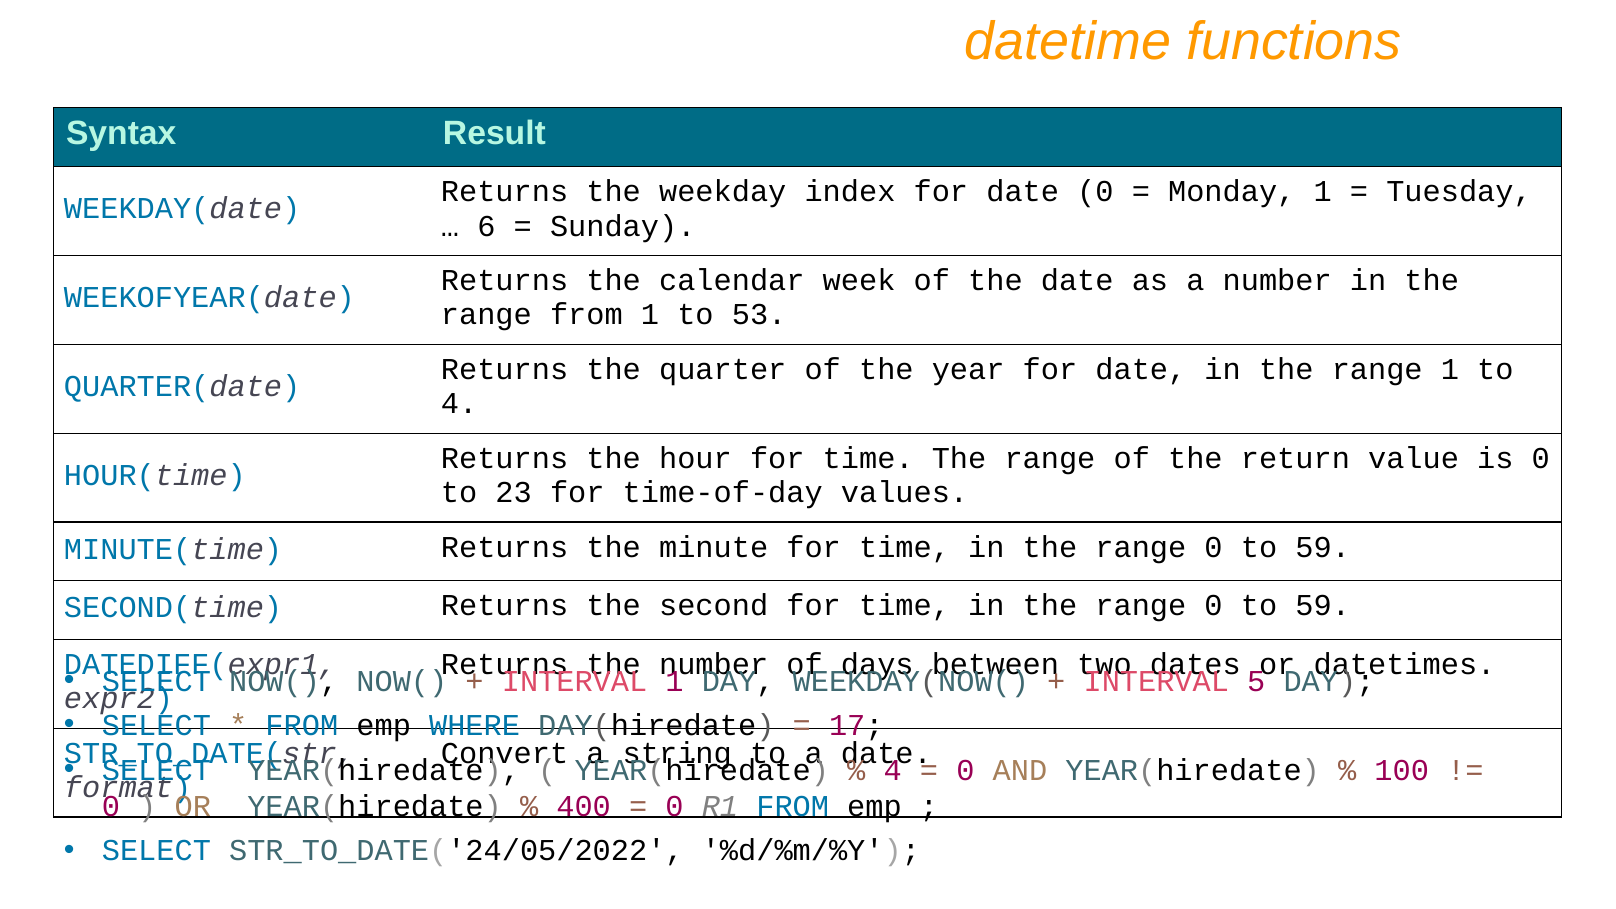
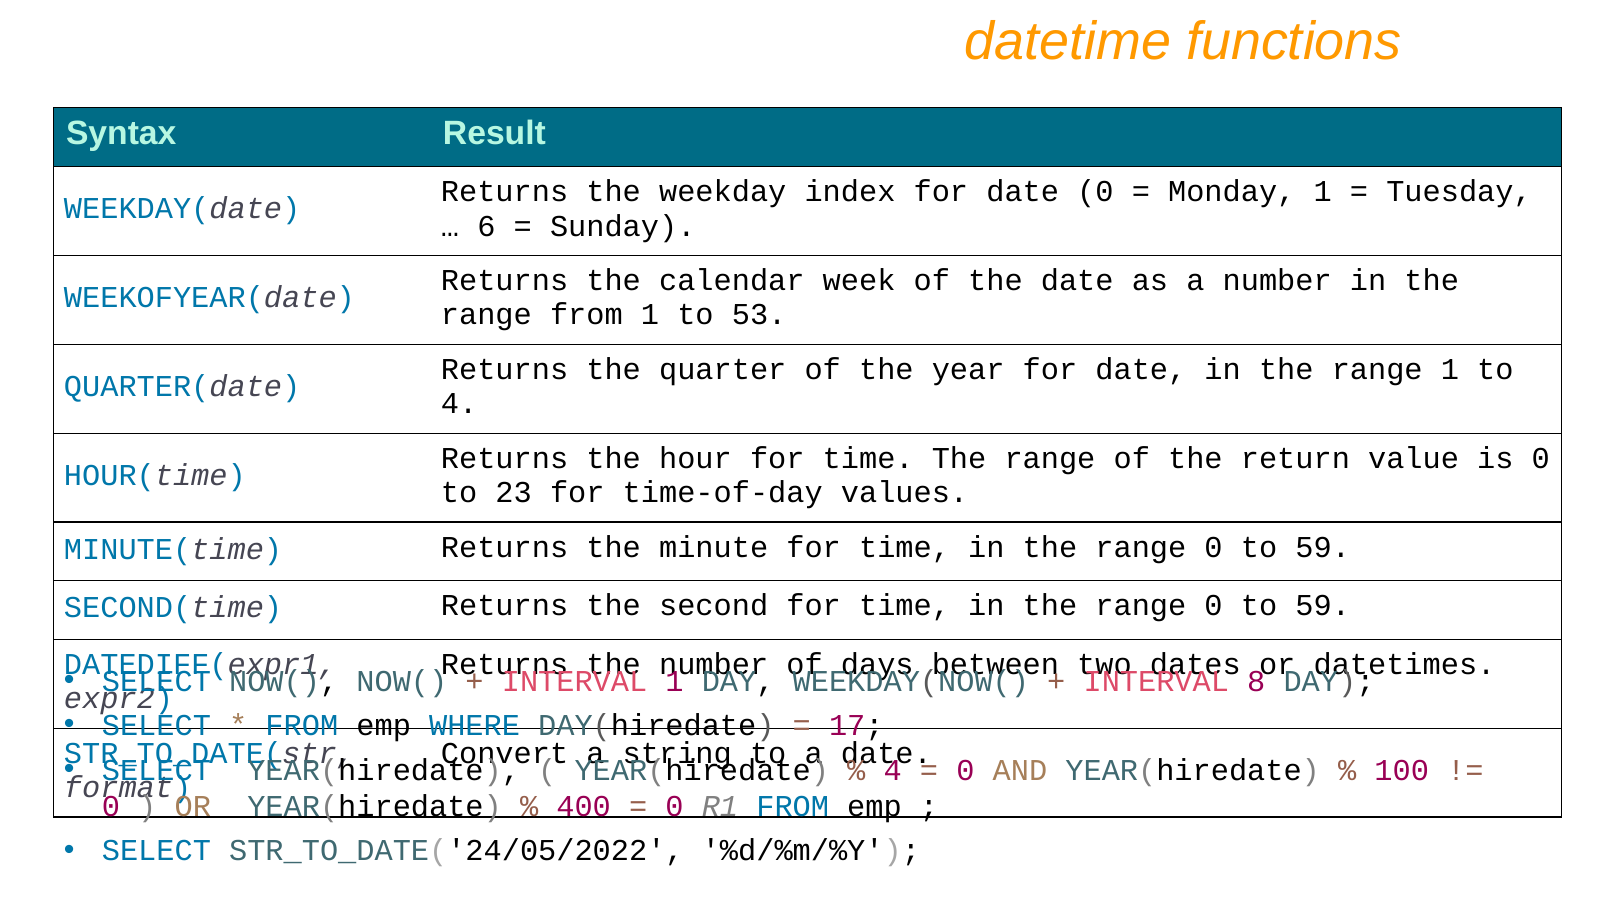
5: 5 -> 8
